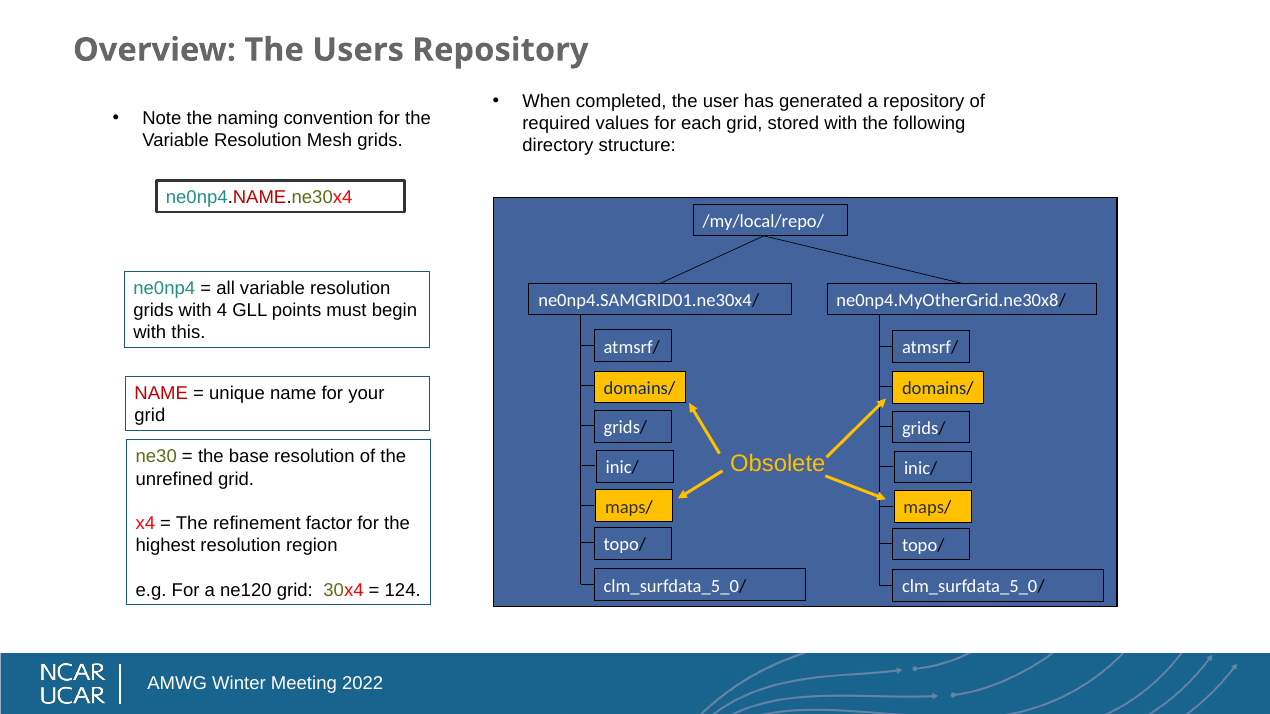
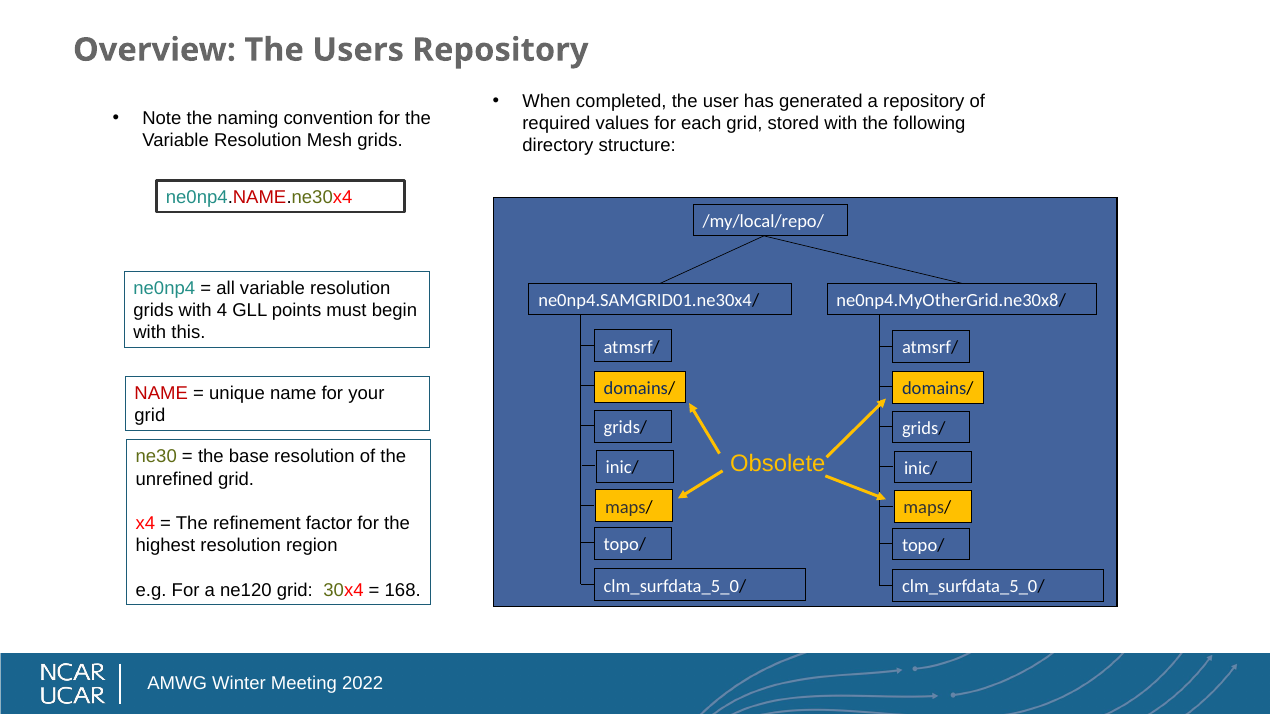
124: 124 -> 168
